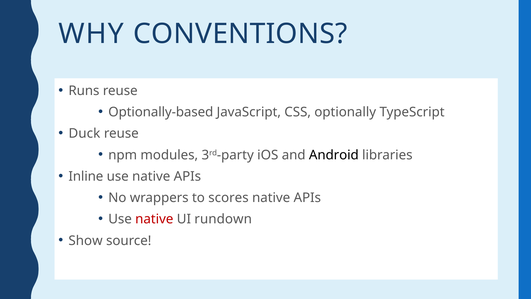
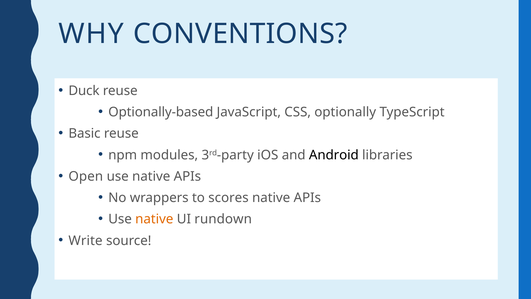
Runs: Runs -> Duck
Duck: Duck -> Basic
Inline: Inline -> Open
native at (154, 219) colour: red -> orange
Show: Show -> Write
